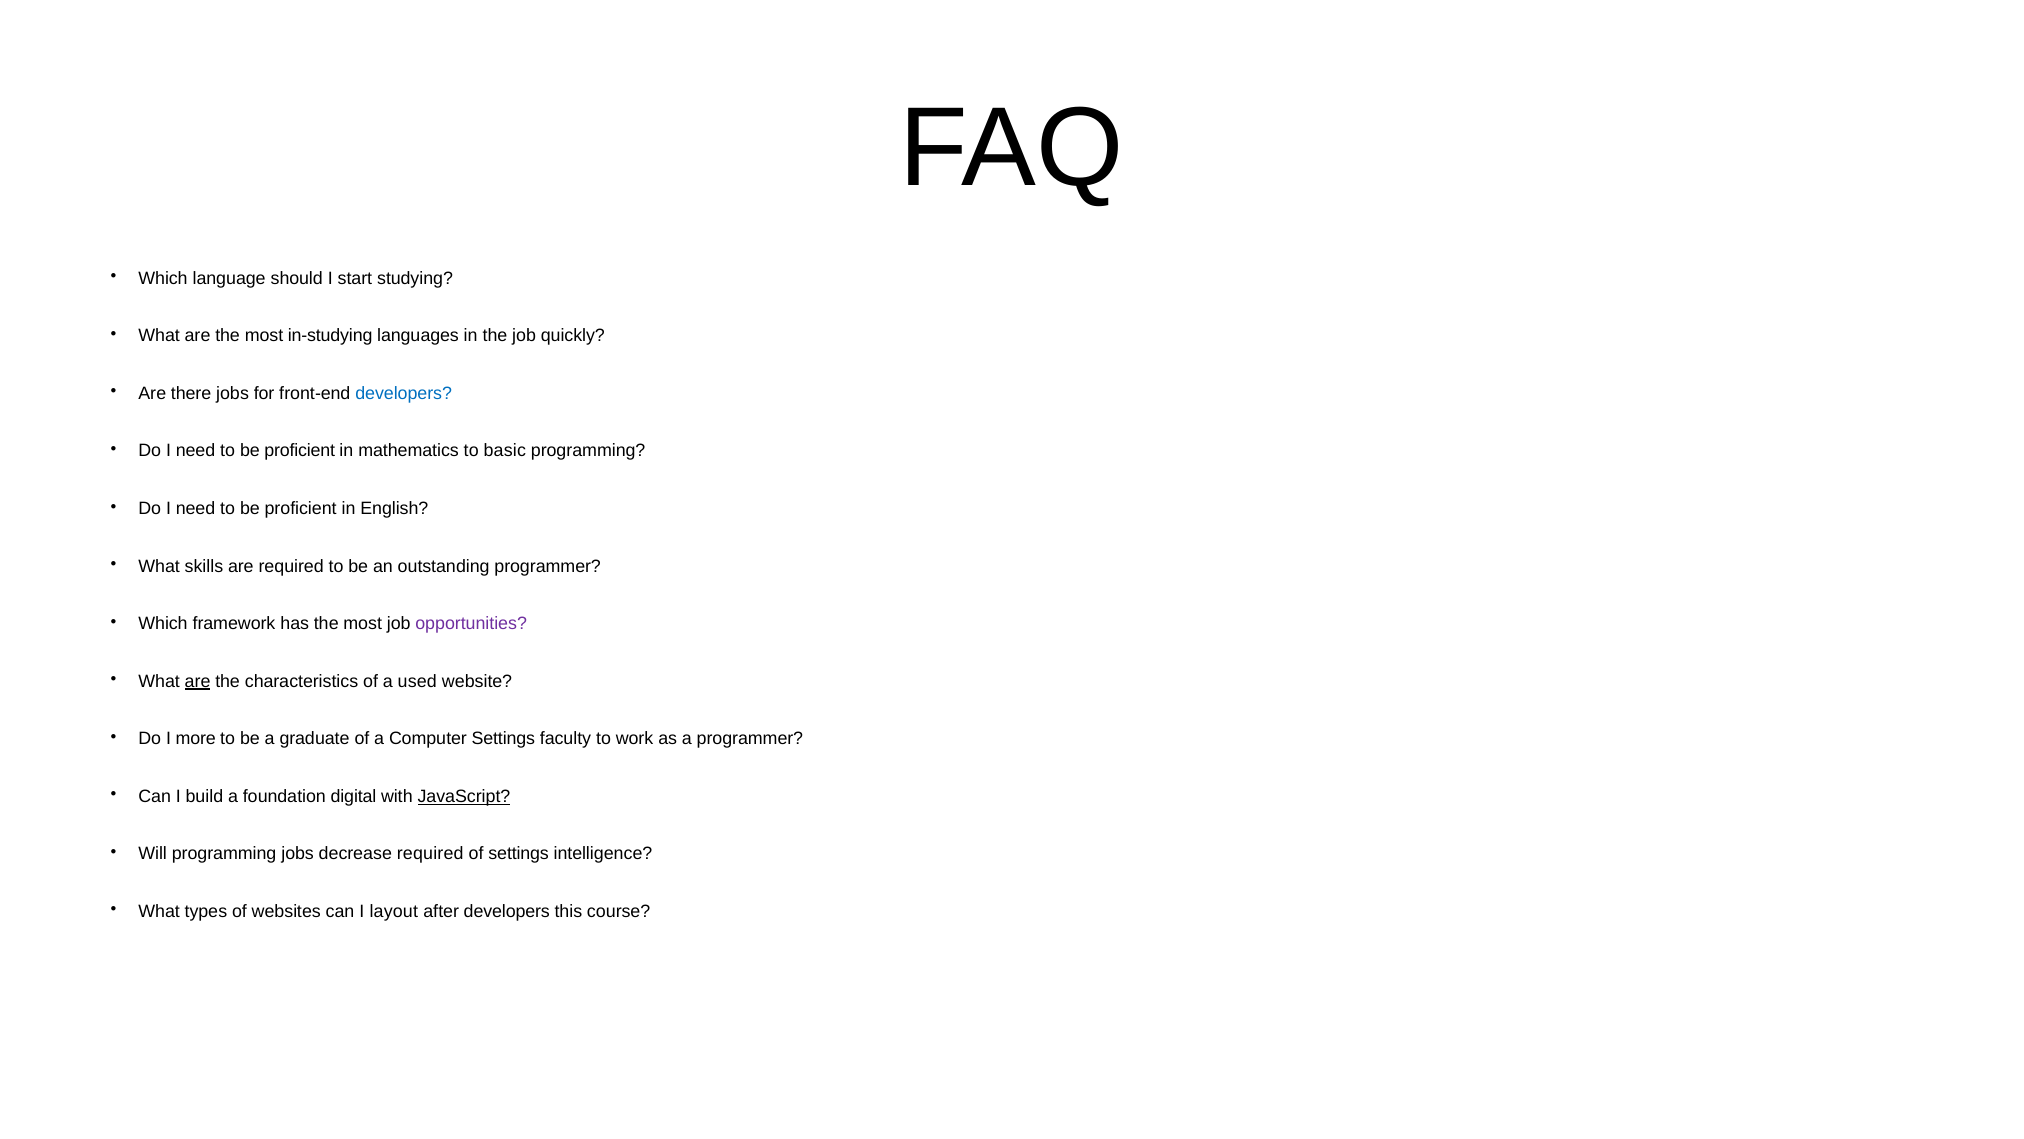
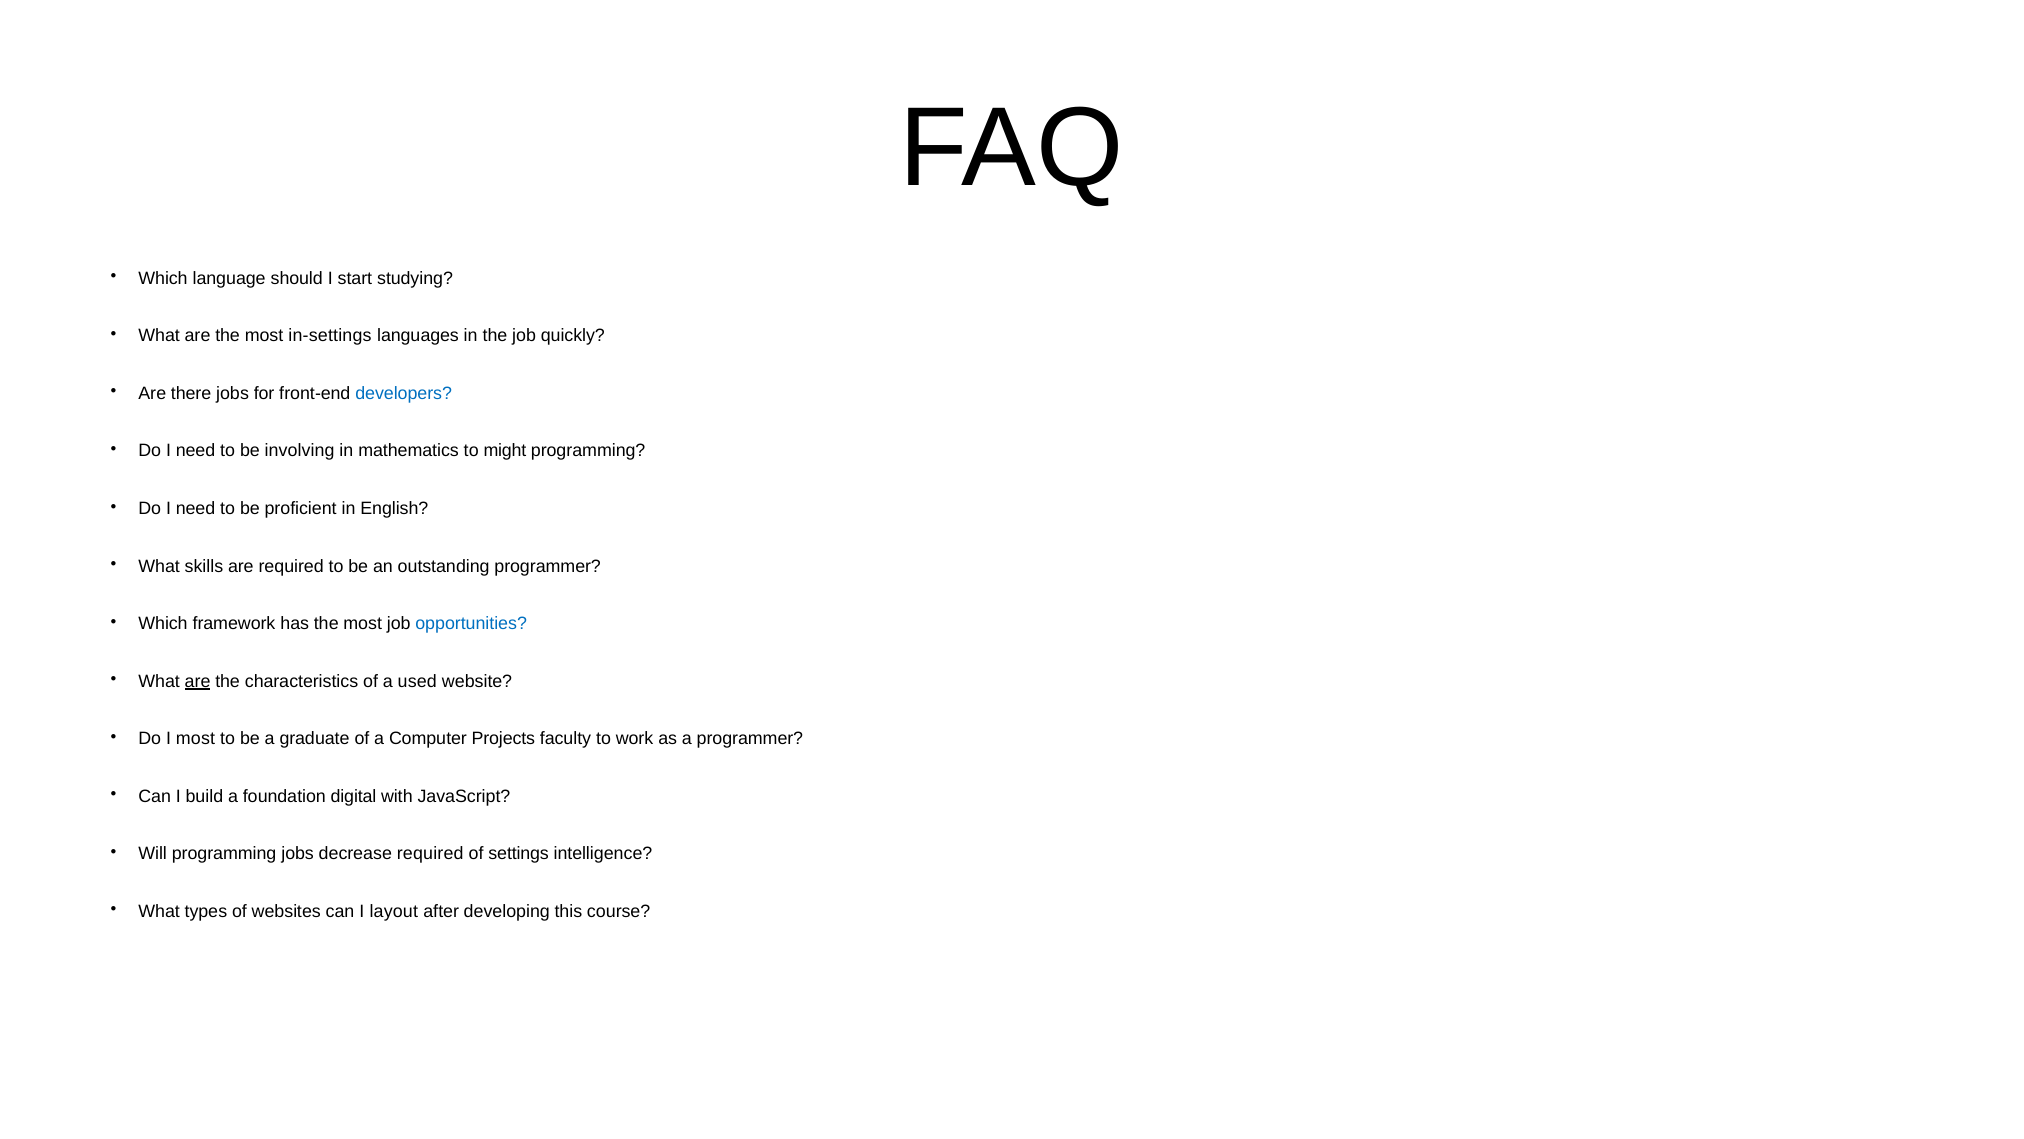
in-studying: in-studying -> in-settings
proficient at (300, 451): proficient -> involving
basic: basic -> might
opportunities colour: purple -> blue
I more: more -> most
Computer Settings: Settings -> Projects
JavaScript underline: present -> none
after developers: developers -> developing
